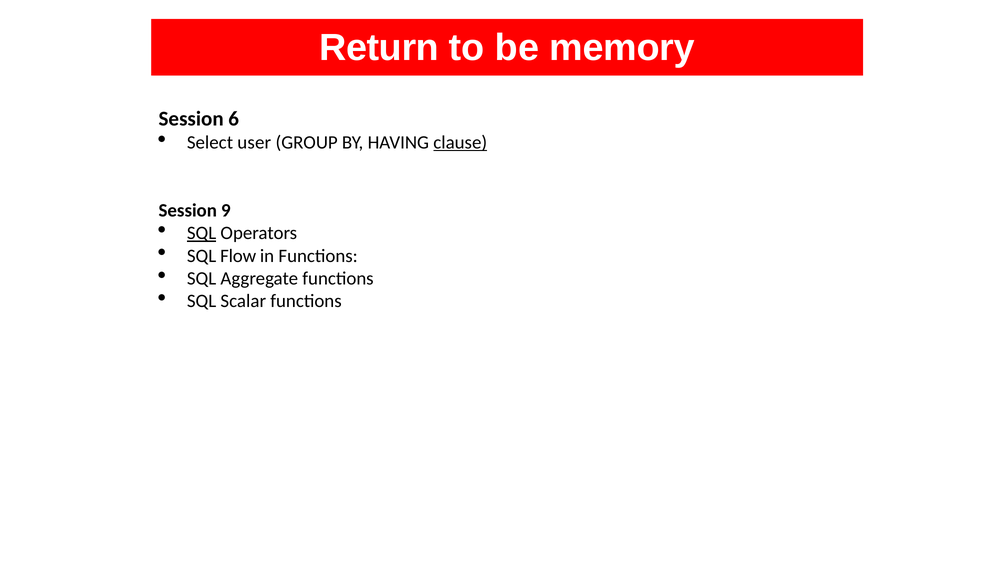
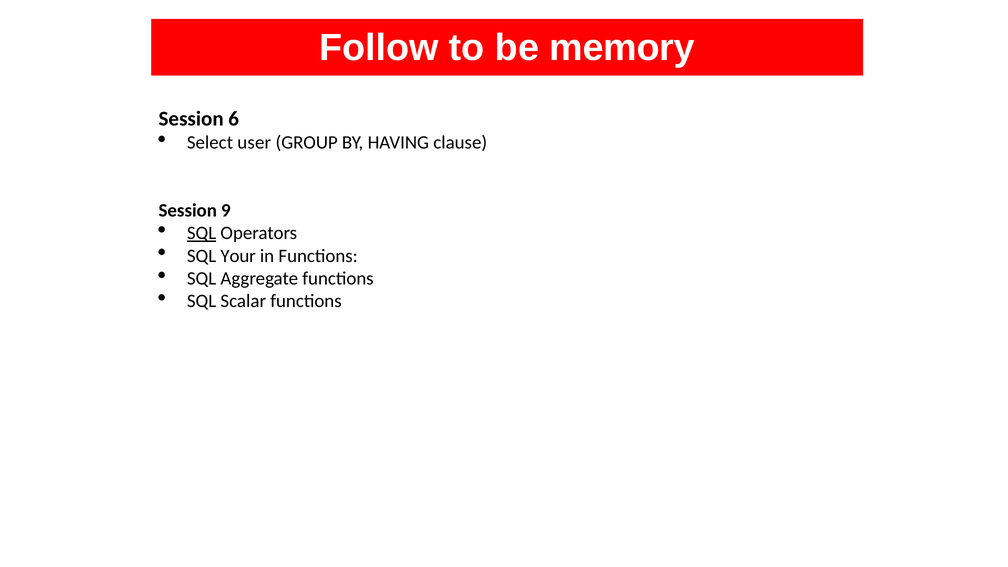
Return: Return -> Follow
clause underline: present -> none
Flow: Flow -> Your
